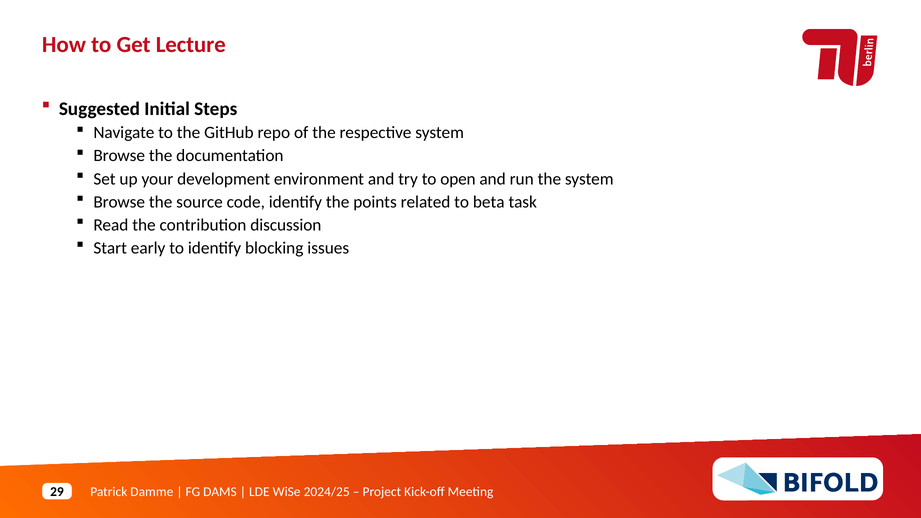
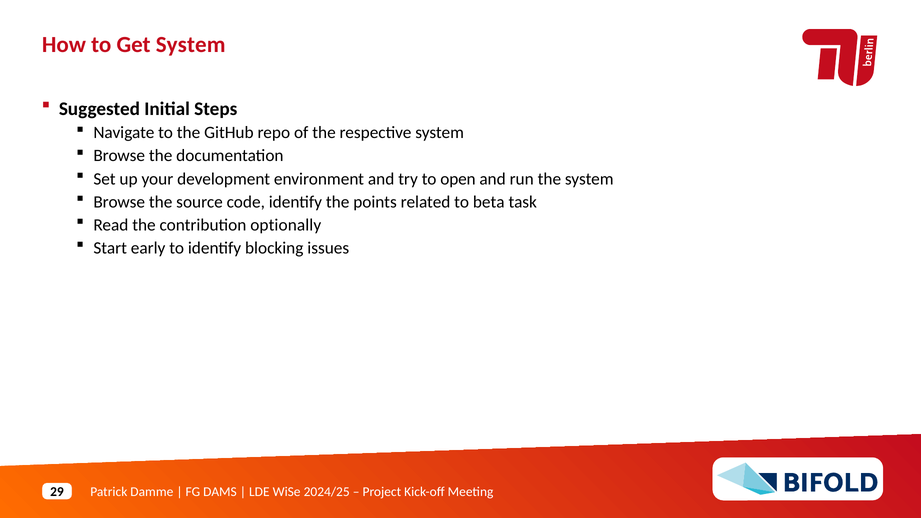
Get Lecture: Lecture -> System
discussion: discussion -> optionally
